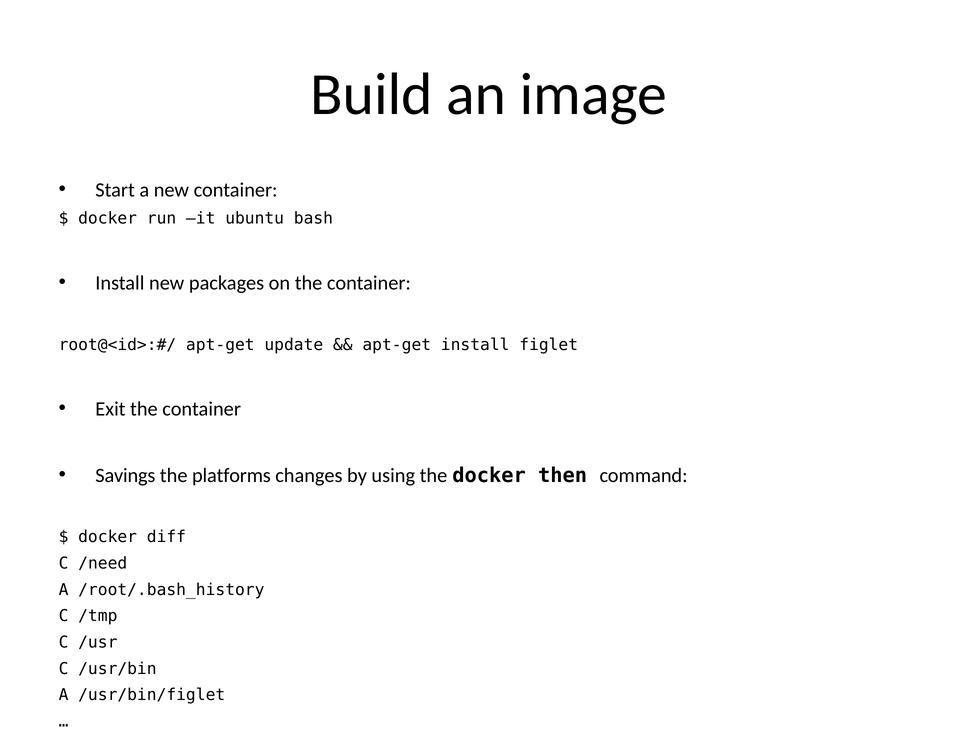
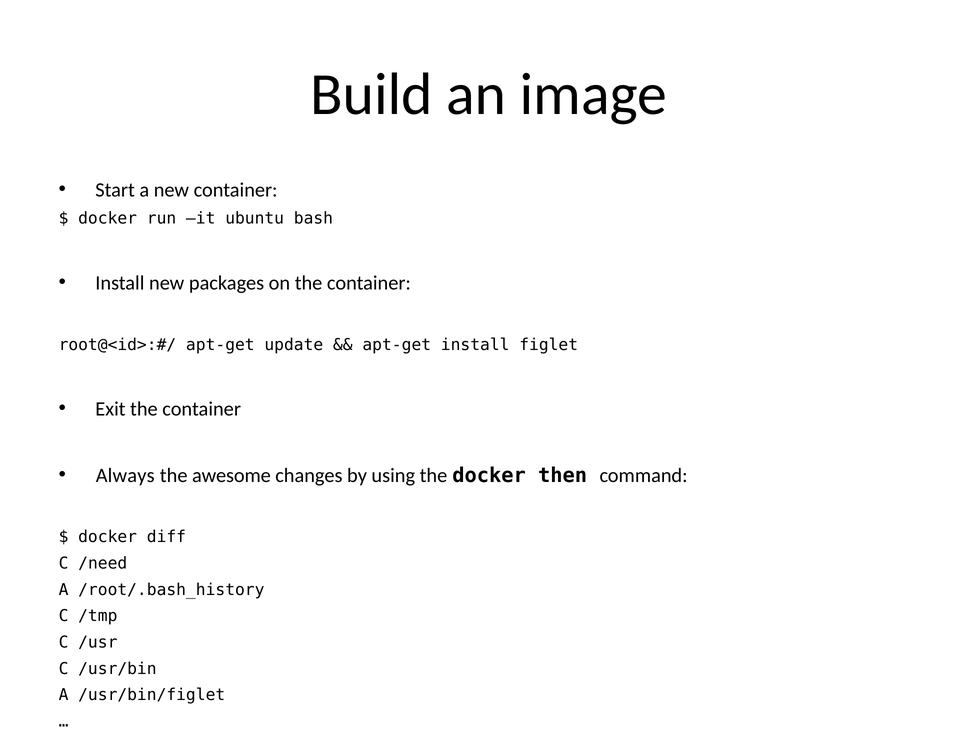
Savings: Savings -> Always
platforms: platforms -> awesome
